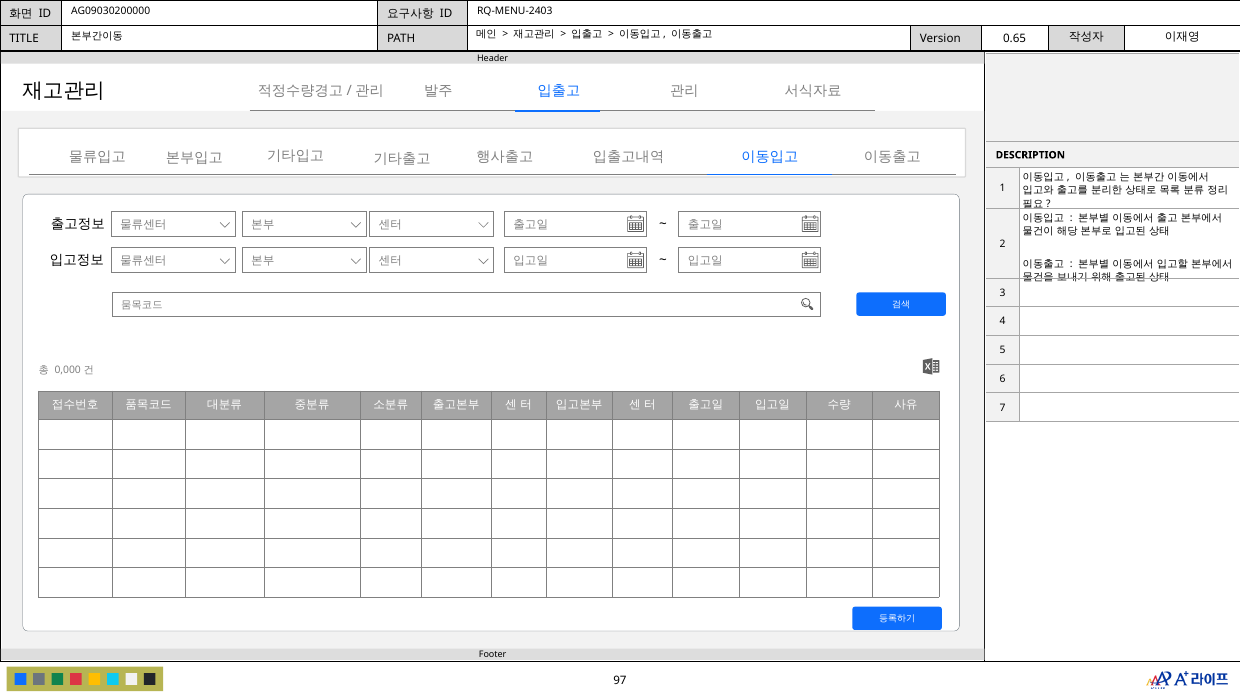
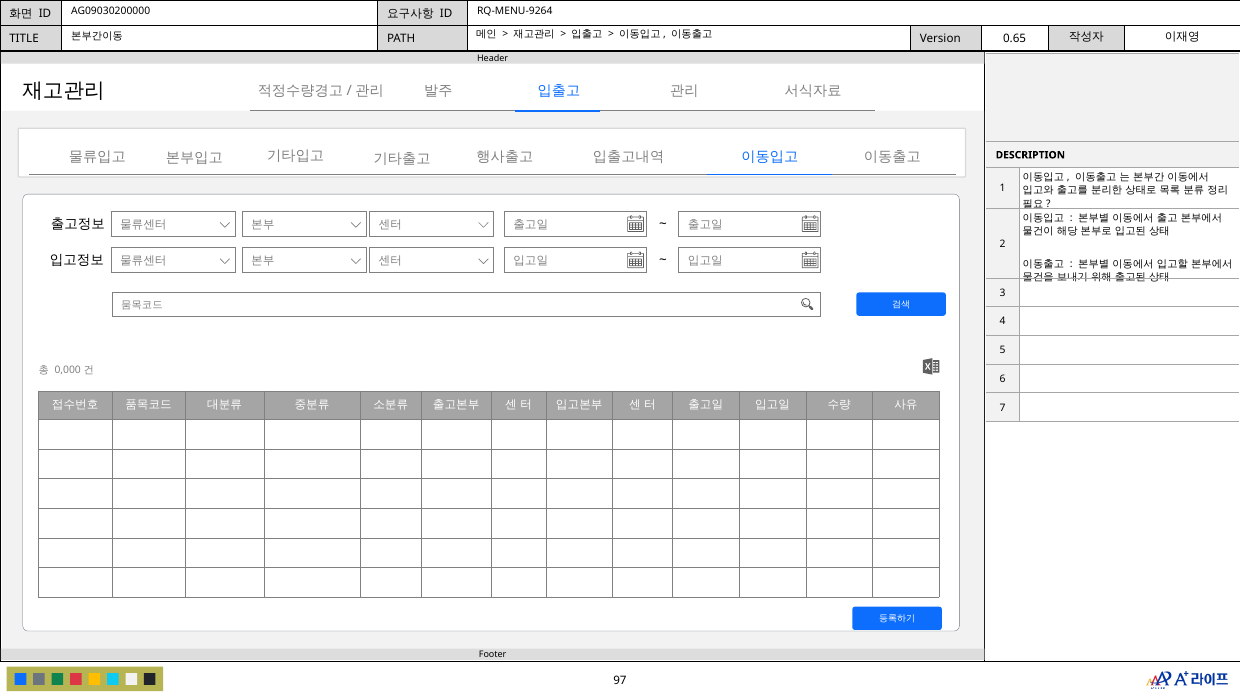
RQ-MENU-2403: RQ-MENU-2403 -> RQ-MENU-9264
